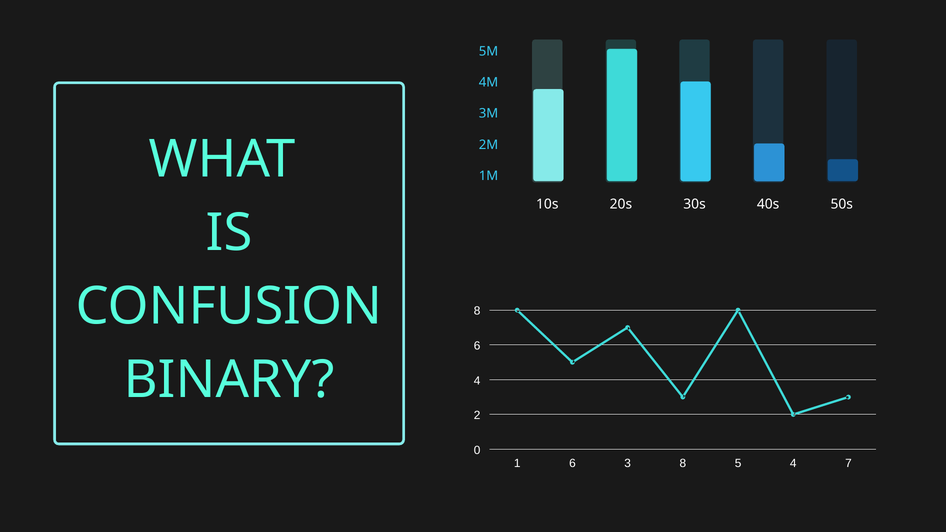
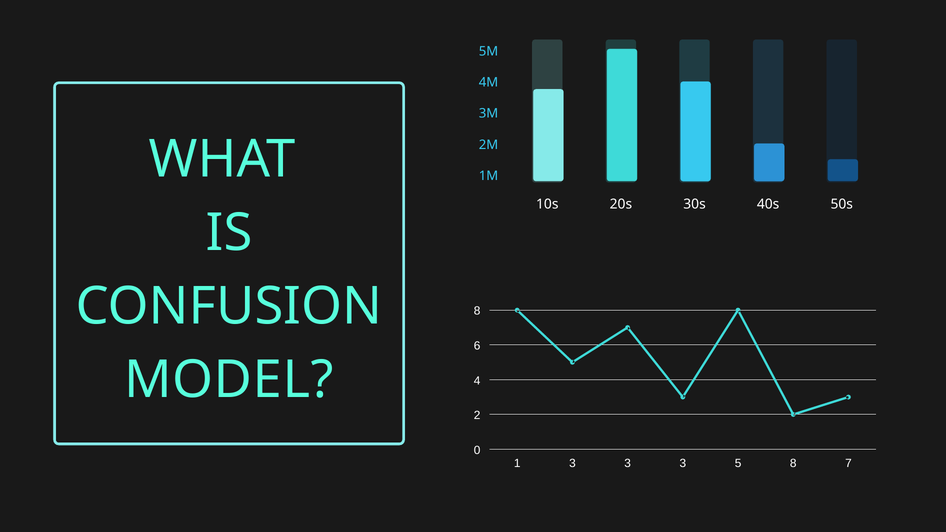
BINARY: BINARY -> MODEL
1 6: 6 -> 3
8 at (683, 463): 8 -> 3
5 4: 4 -> 8
